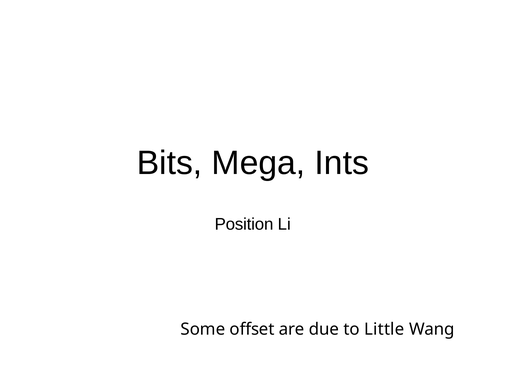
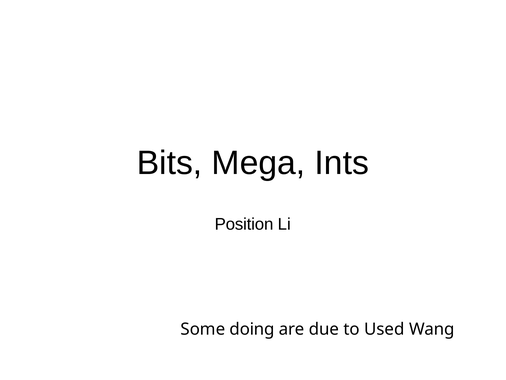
offset: offset -> doing
Little: Little -> Used
